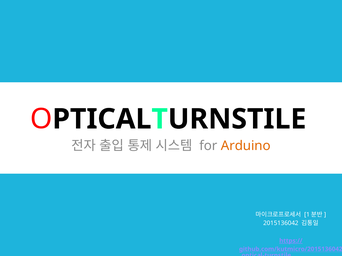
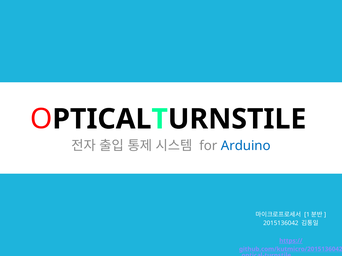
Arduino colour: orange -> blue
